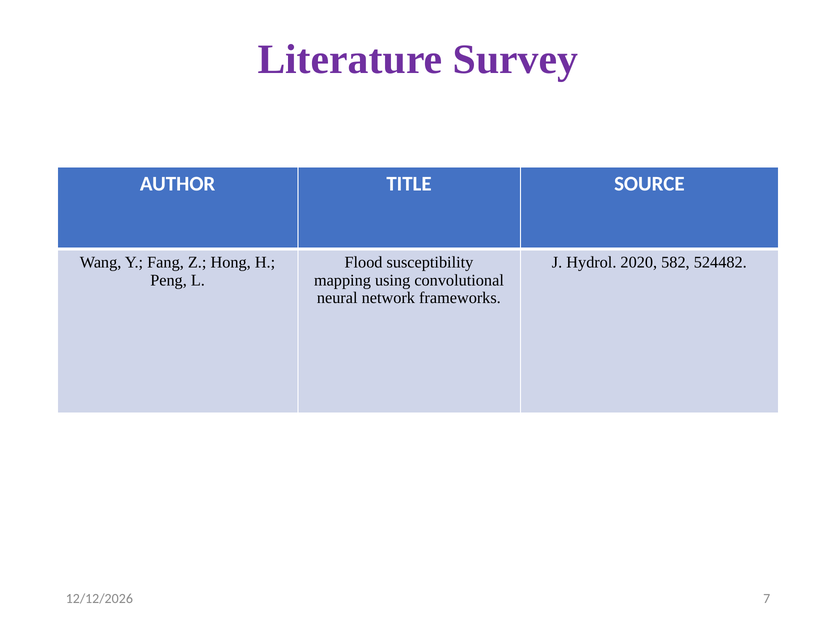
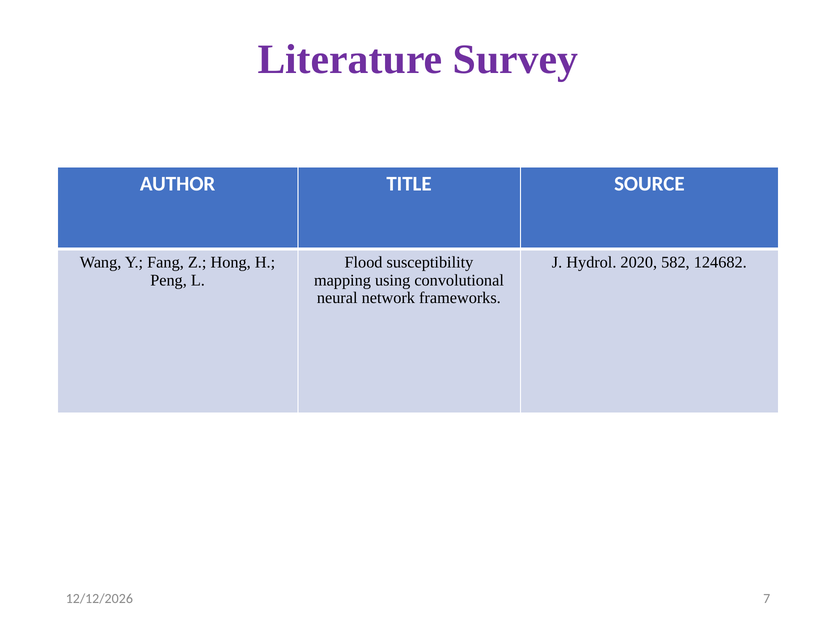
524482: 524482 -> 124682
